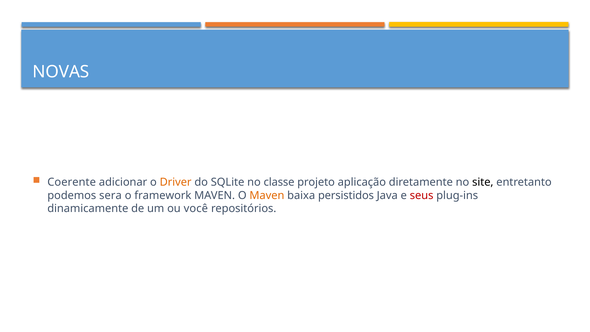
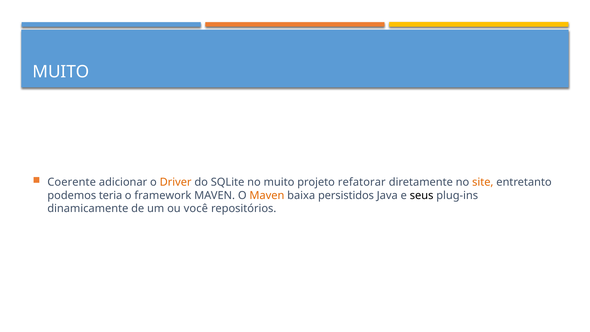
NOVAS at (61, 72): NOVAS -> MUITO
no classe: classe -> muito
aplicação: aplicação -> refatorar
site colour: black -> orange
sera: sera -> teria
seus colour: red -> black
